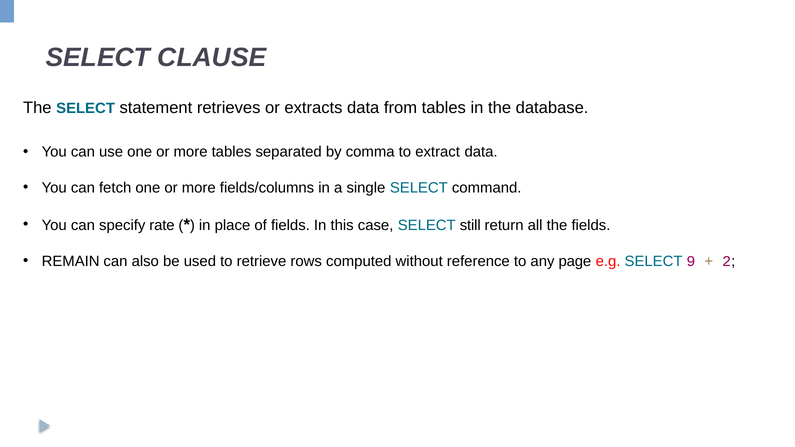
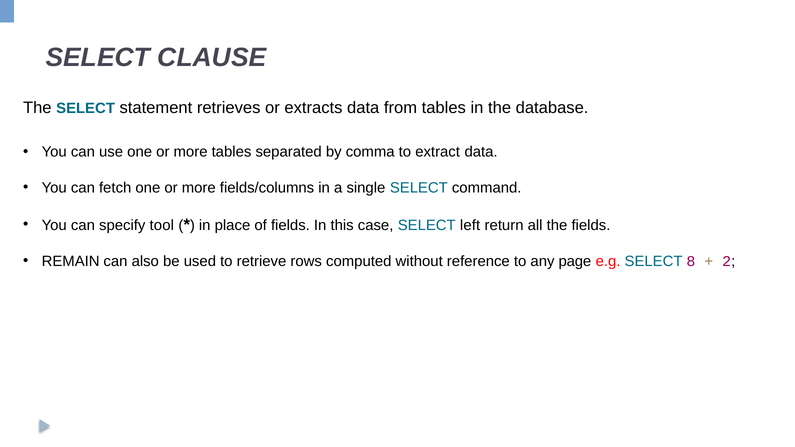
rate: rate -> tool
still: still -> left
9: 9 -> 8
